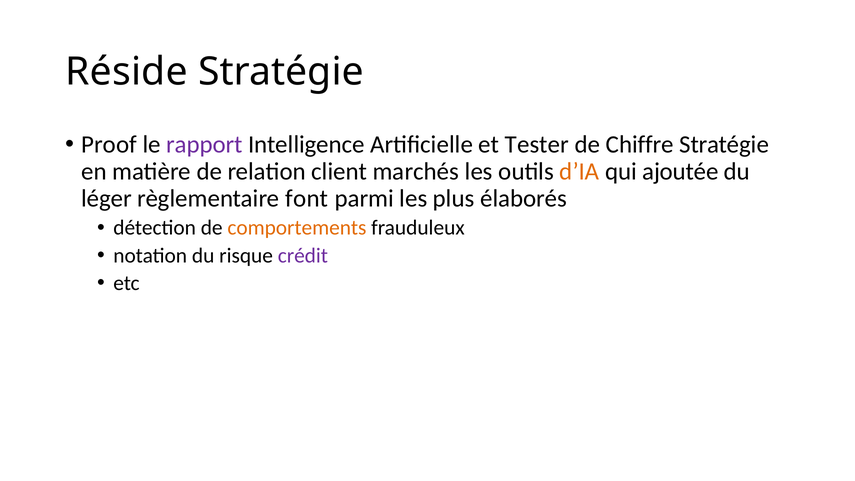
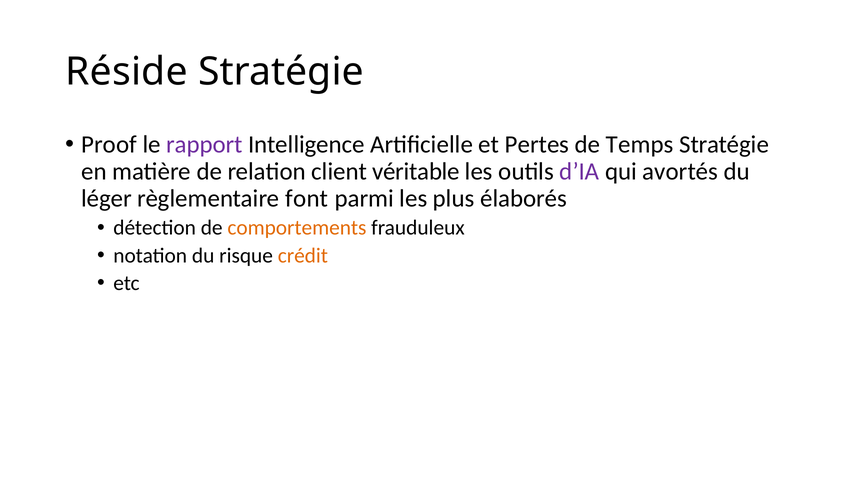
Tester: Tester -> Pertes
Chiffre: Chiffre -> Temps
marchés: marchés -> véritable
d’IA colour: orange -> purple
ajoutée: ajoutée -> avortés
crédit colour: purple -> orange
